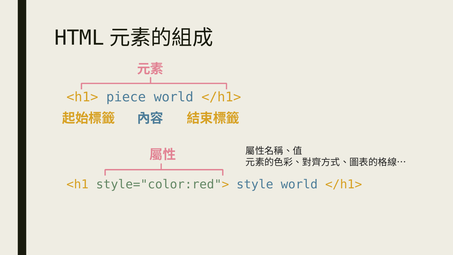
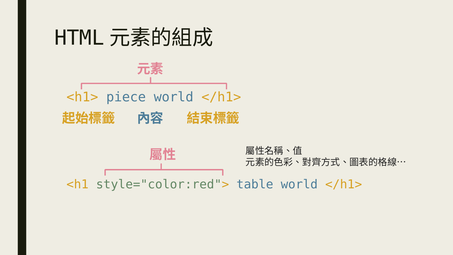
style: style -> table
